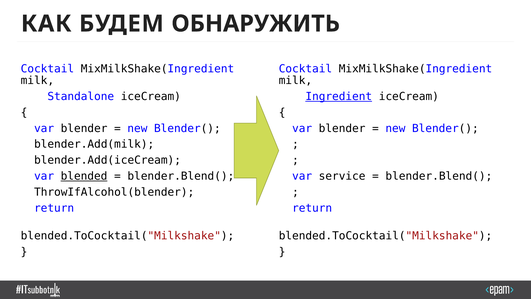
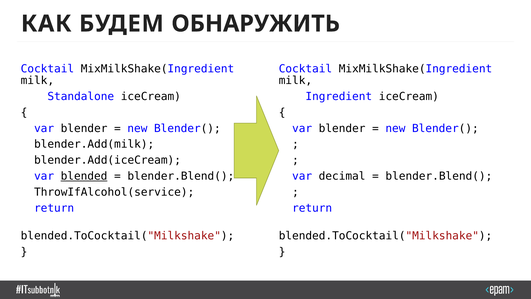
Ingredient underline: present -> none
service: service -> decimal
ThrowIfAlcohol(blender: ThrowIfAlcohol(blender -> ThrowIfAlcohol(service
